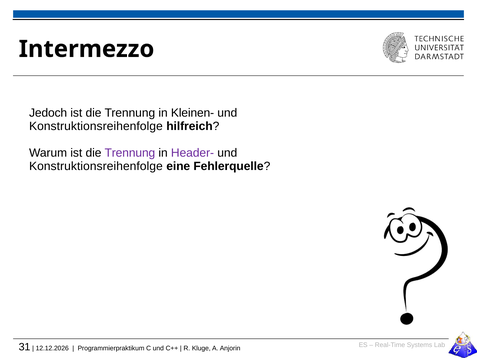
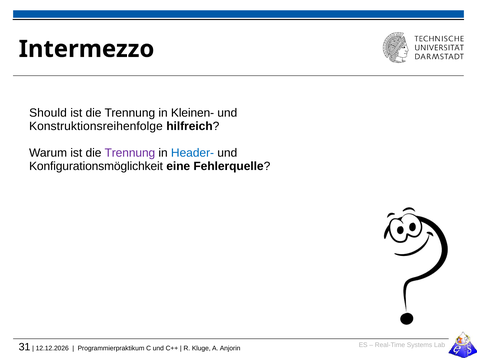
Jedoch: Jedoch -> Should
Header- colour: purple -> blue
Konstruktionsreihenfolge at (96, 166): Konstruktionsreihenfolge -> Konfigurationsmöglichkeit
